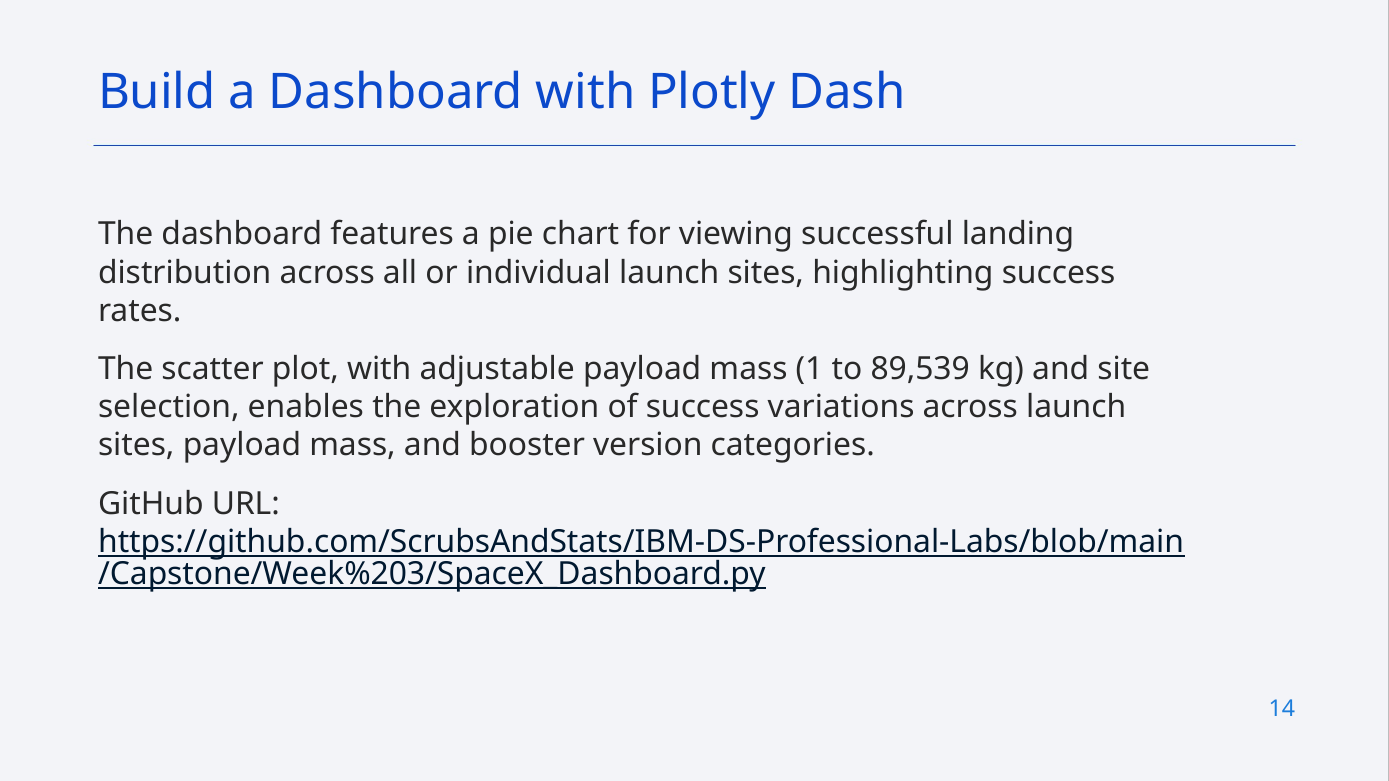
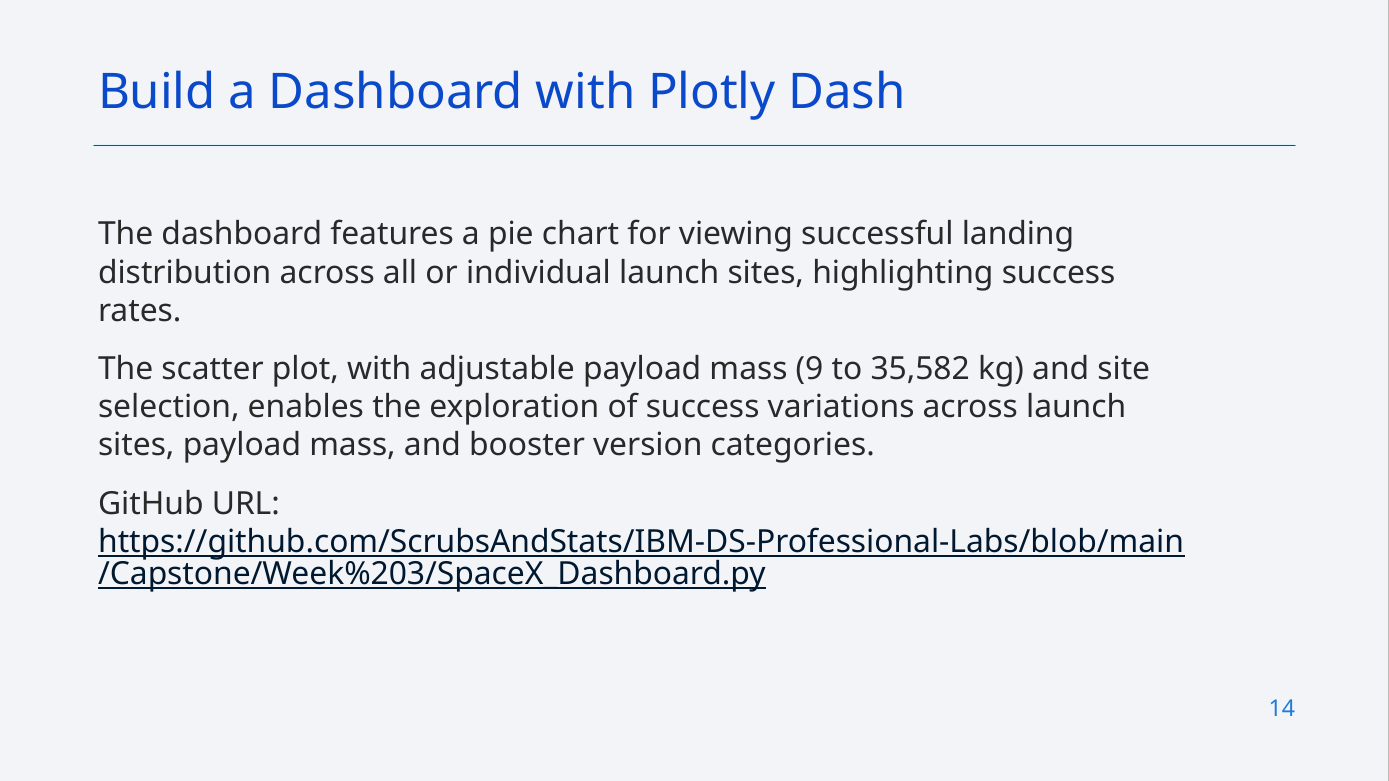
1: 1 -> 9
89,539: 89,539 -> 35,582
